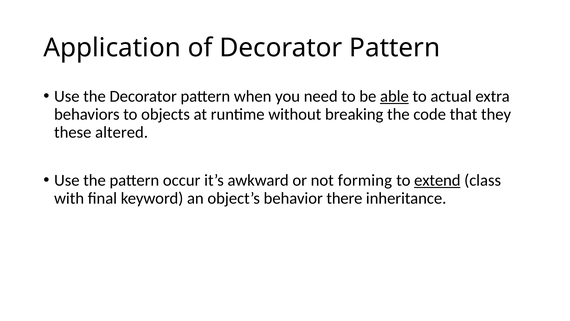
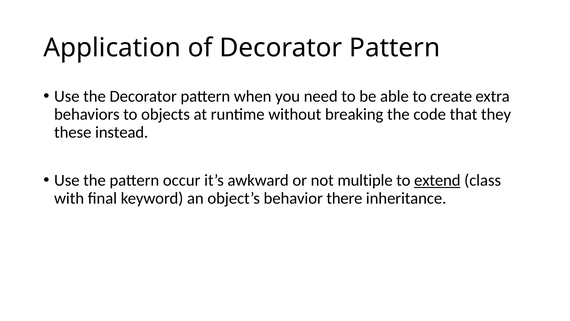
able underline: present -> none
actual: actual -> create
altered: altered -> instead
forming: forming -> multiple
